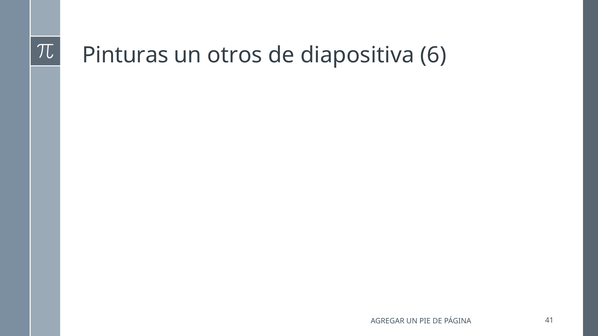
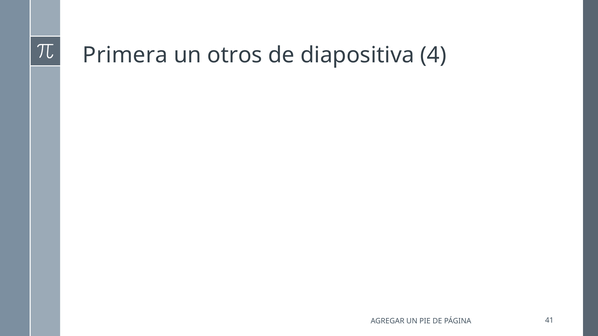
Pinturas: Pinturas -> Primera
6: 6 -> 4
